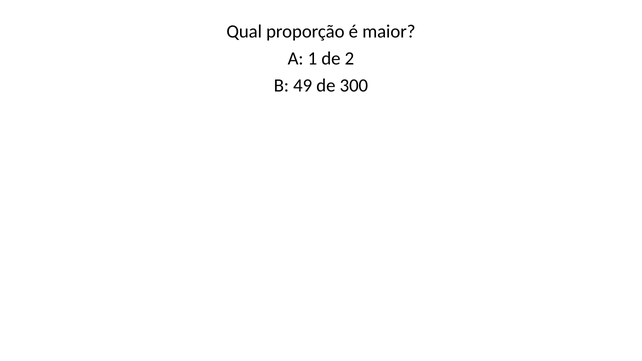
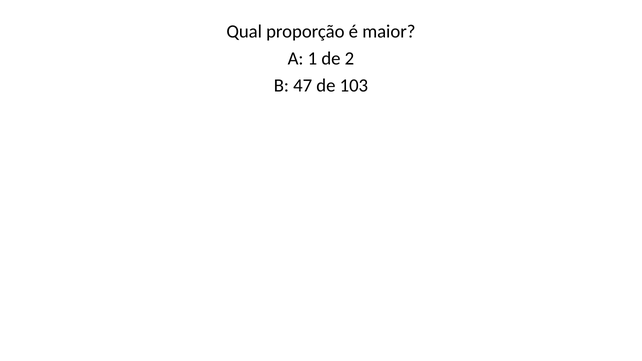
49: 49 -> 47
300: 300 -> 103
